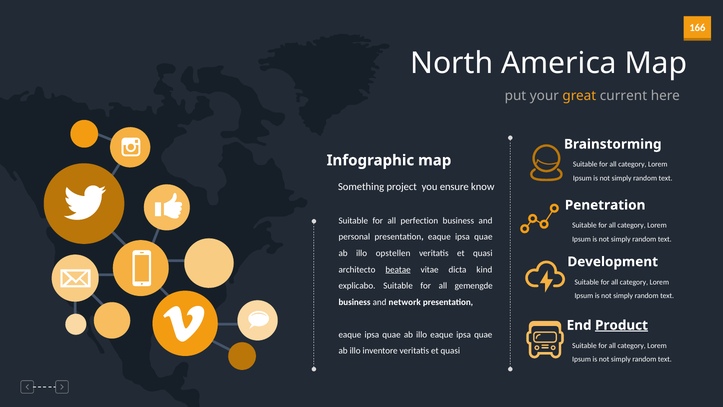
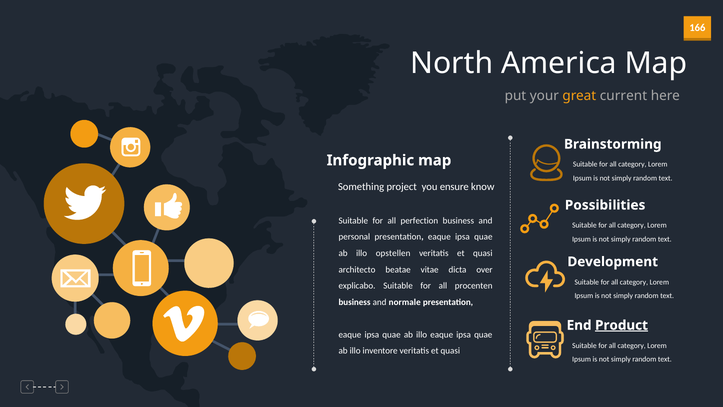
Penetration: Penetration -> Possibilities
beatae underline: present -> none
kind: kind -> over
gemengde: gemengde -> procenten
network: network -> normale
